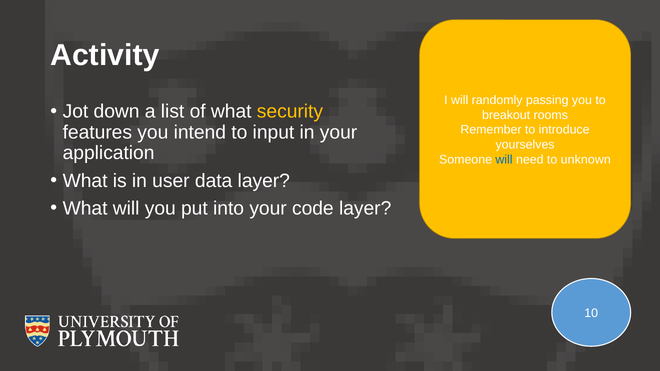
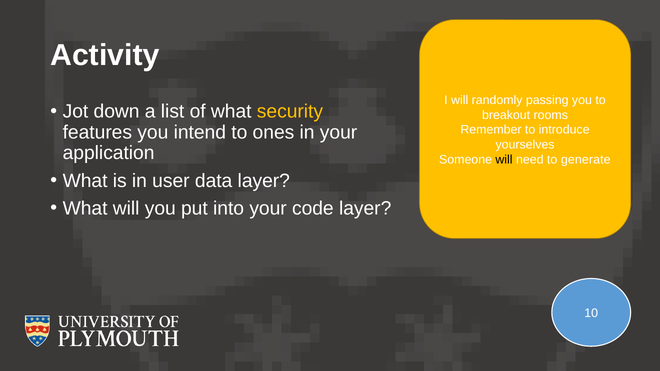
input: input -> ones
will at (504, 160) colour: blue -> black
unknown: unknown -> generate
